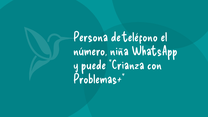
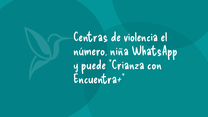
Persona: Persona -> Centras
teléfono: teléfono -> violencia
Problemas+: Problemas+ -> Encuentra+
